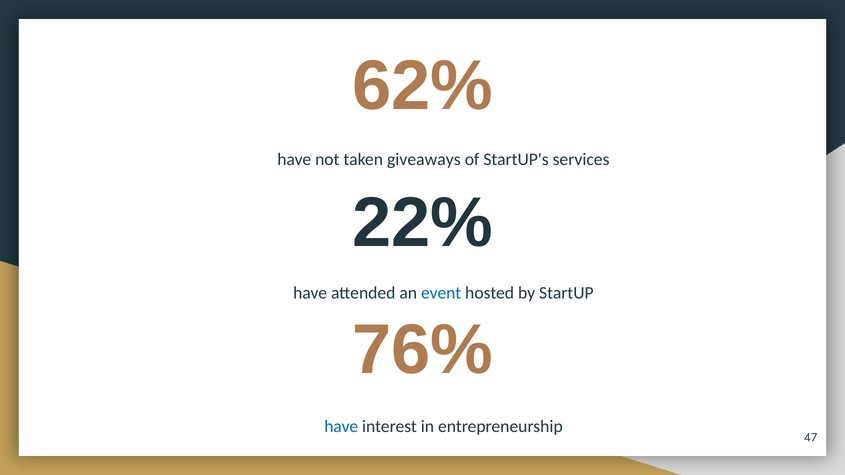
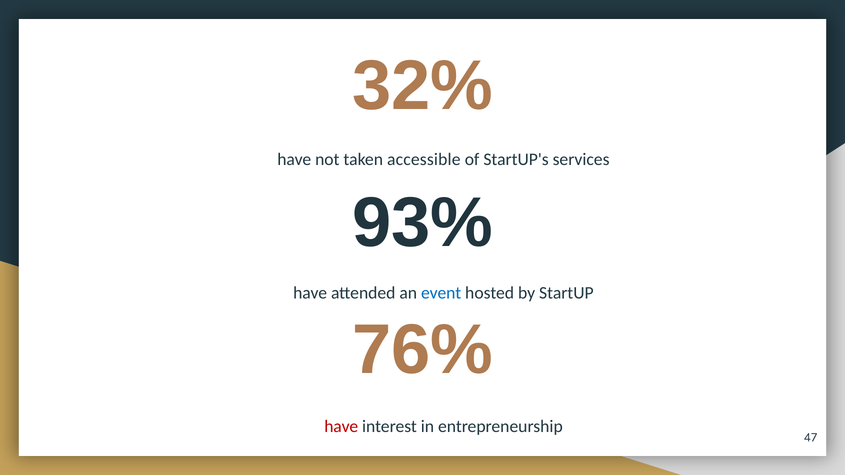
62%: 62% -> 32%
giveaways: giveaways -> accessible
22%: 22% -> 93%
have at (341, 427) colour: blue -> red
